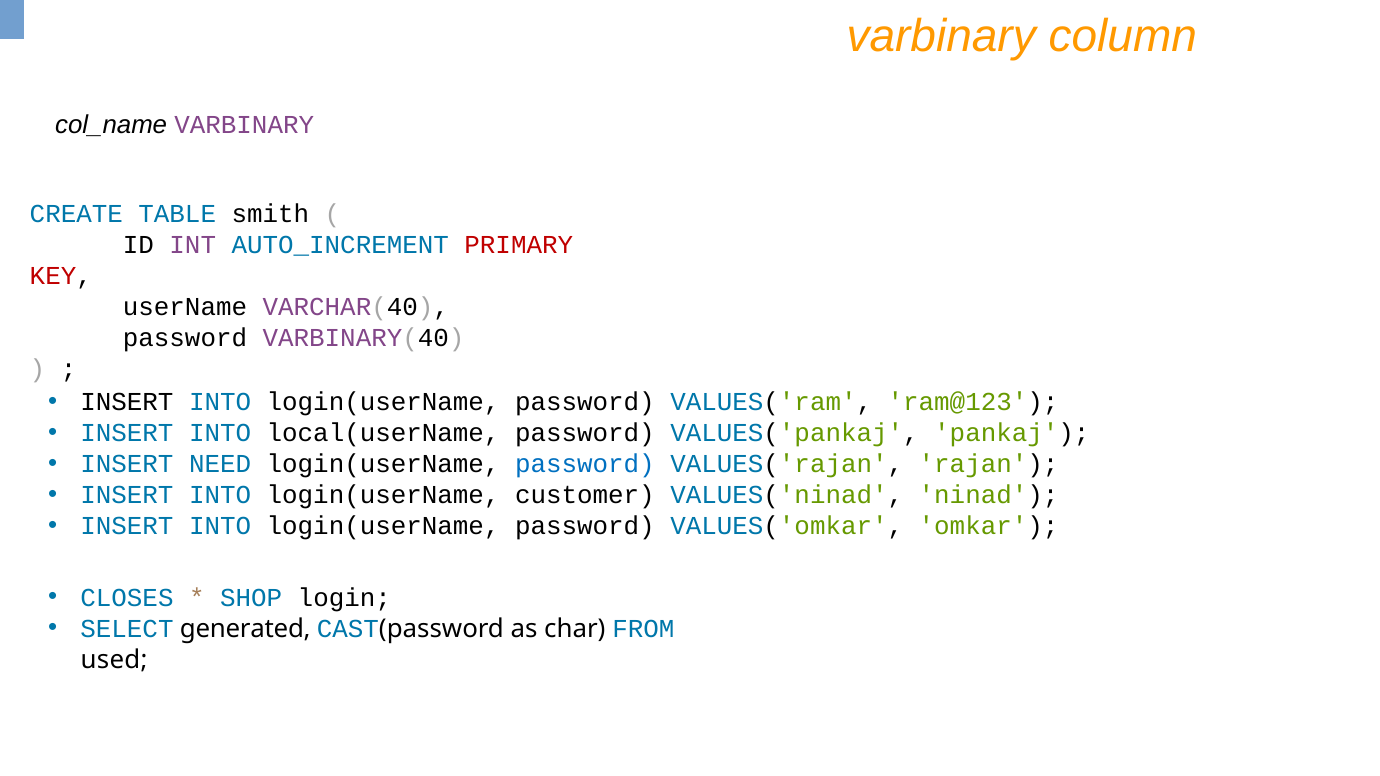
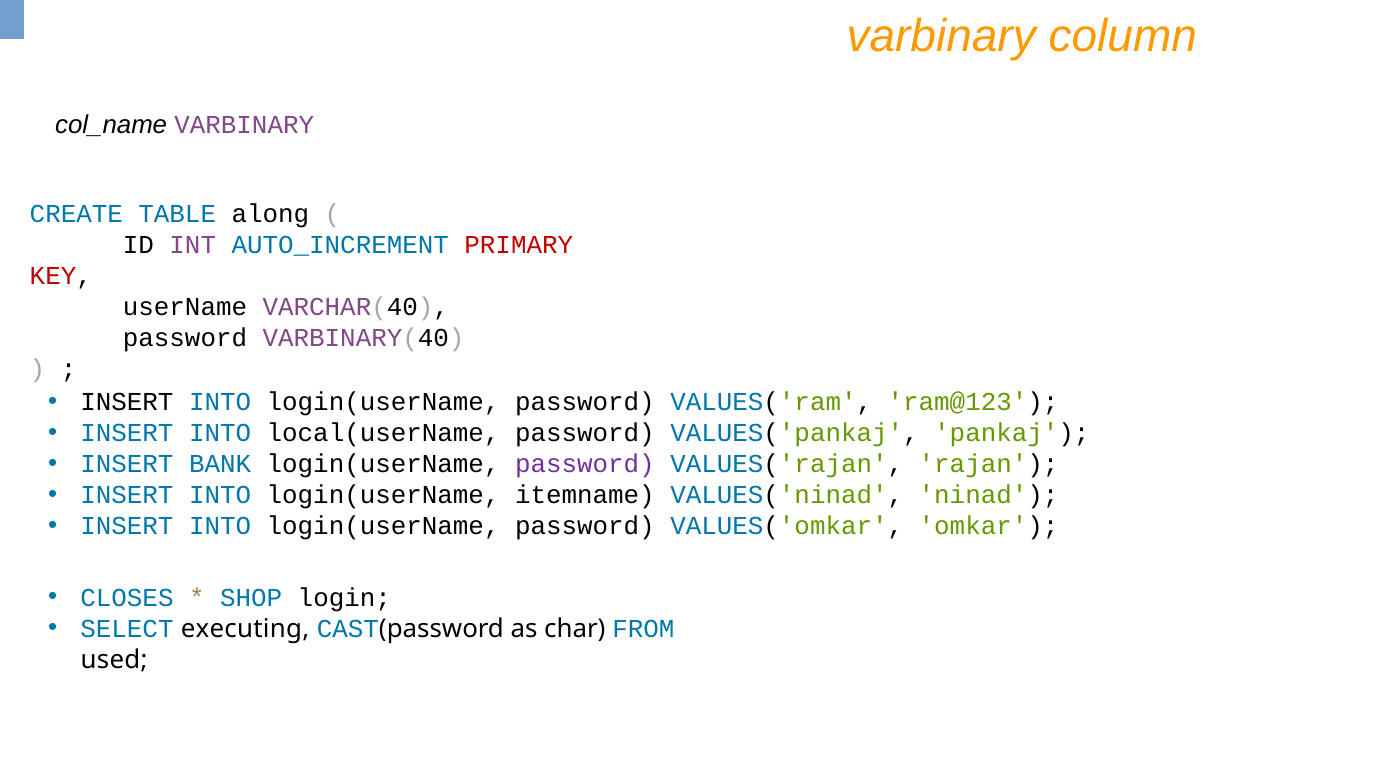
smith: smith -> along
NEED: NEED -> BANK
password at (585, 464) colour: blue -> purple
customer: customer -> itemname
generated: generated -> executing
